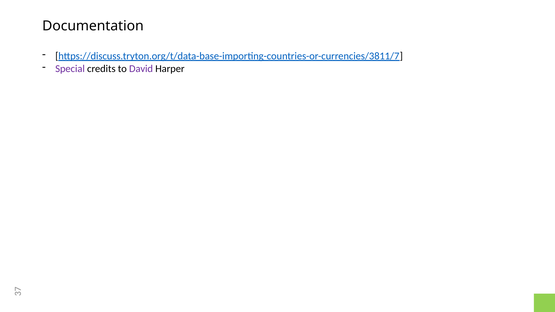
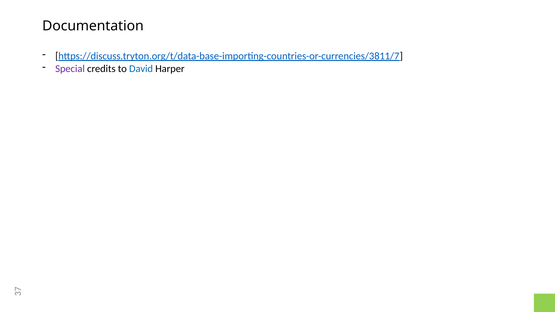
David colour: purple -> blue
